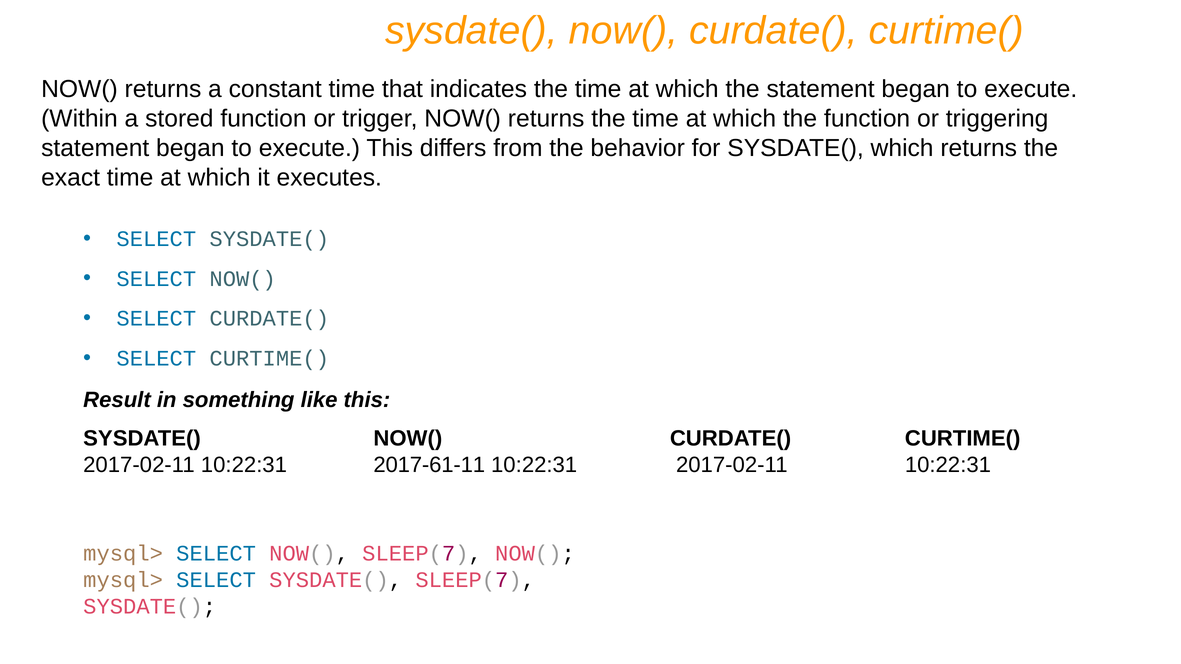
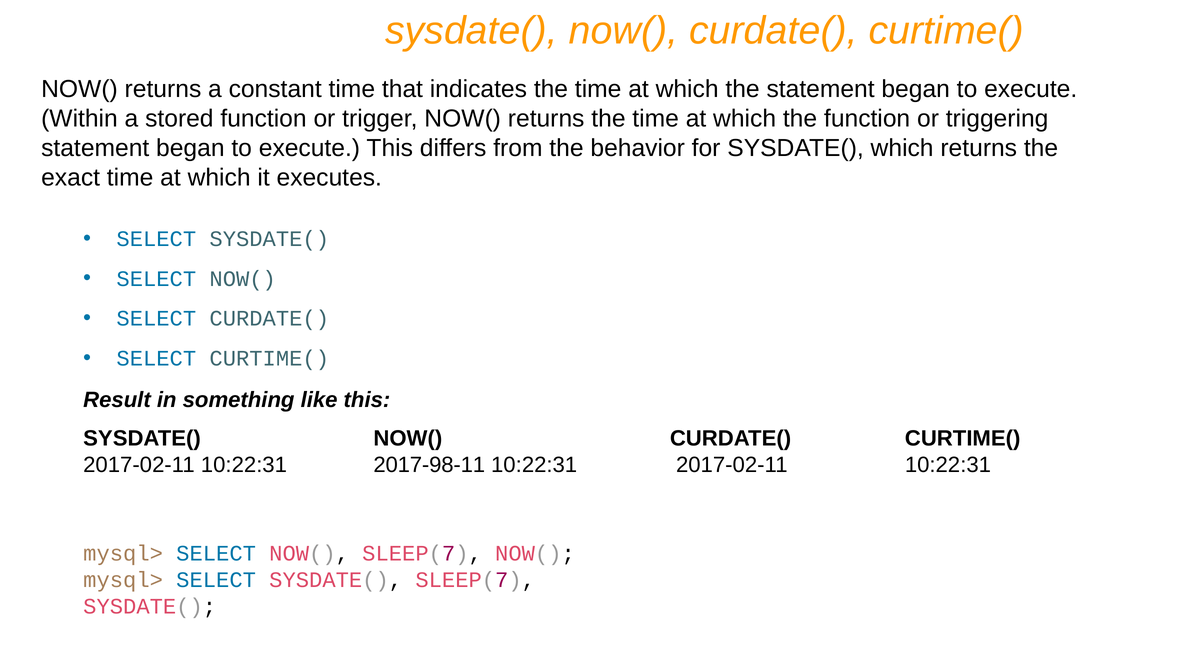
2017-61-11: 2017-61-11 -> 2017-98-11
